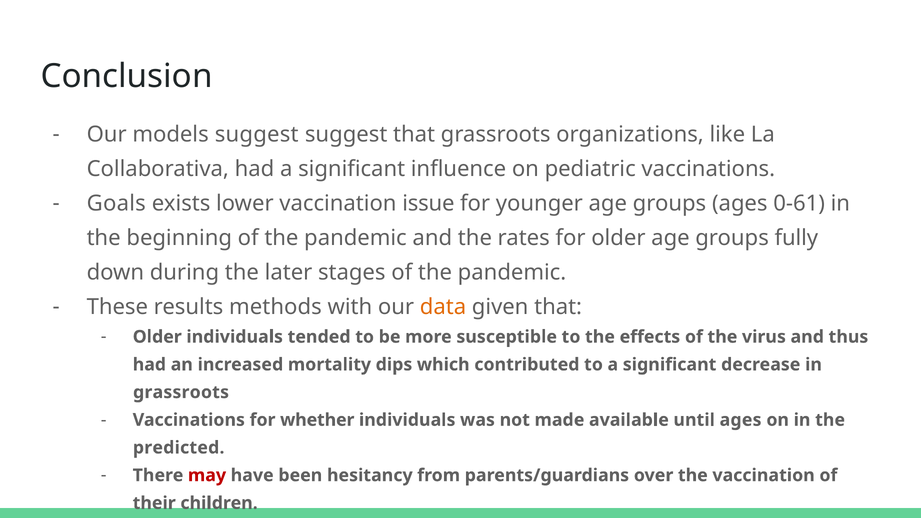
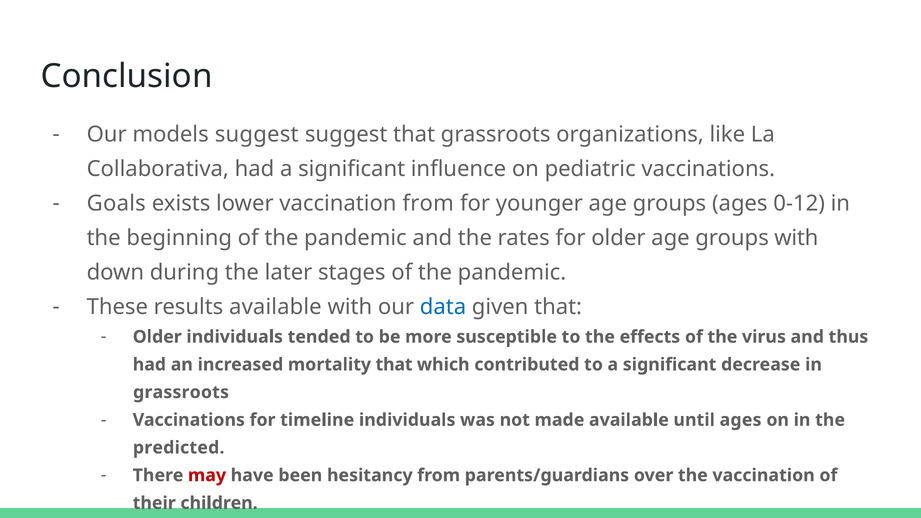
vaccination issue: issue -> from
0-61: 0-61 -> 0-12
groups fully: fully -> with
results methods: methods -> available
data colour: orange -> blue
mortality dips: dips -> that
whether: whether -> timeline
